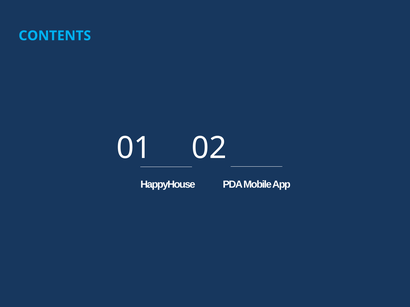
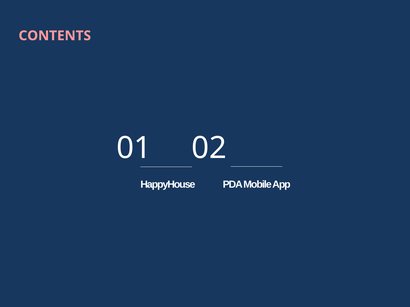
CONTENTS colour: light blue -> pink
